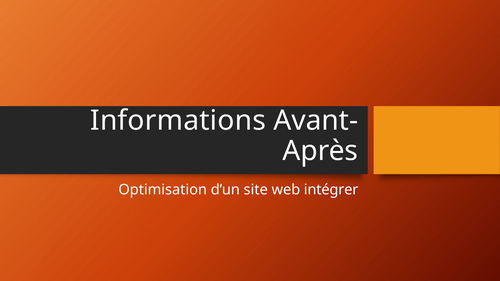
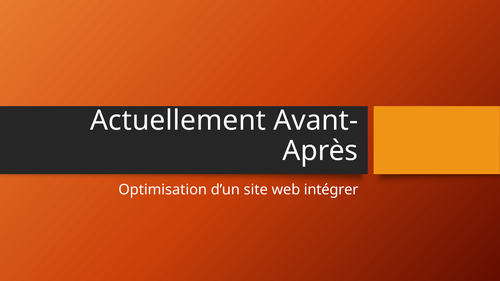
Informations: Informations -> Actuellement
